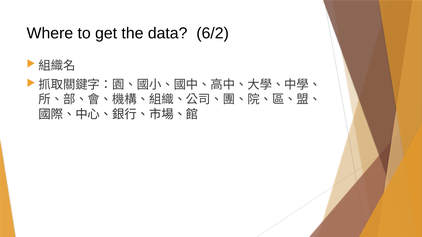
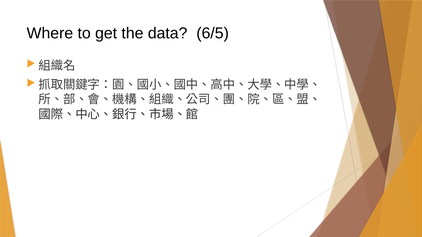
6/2: 6/2 -> 6/5
